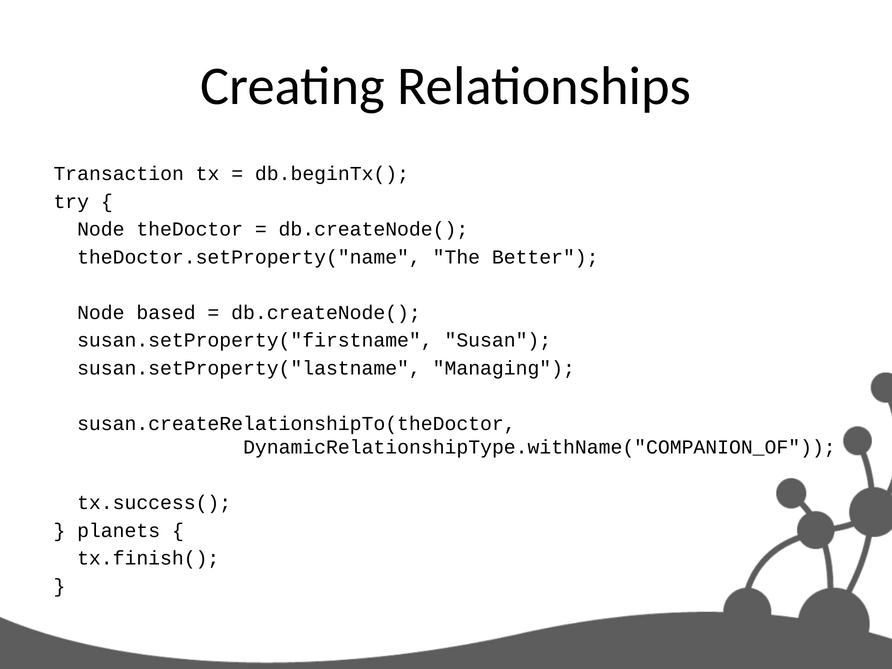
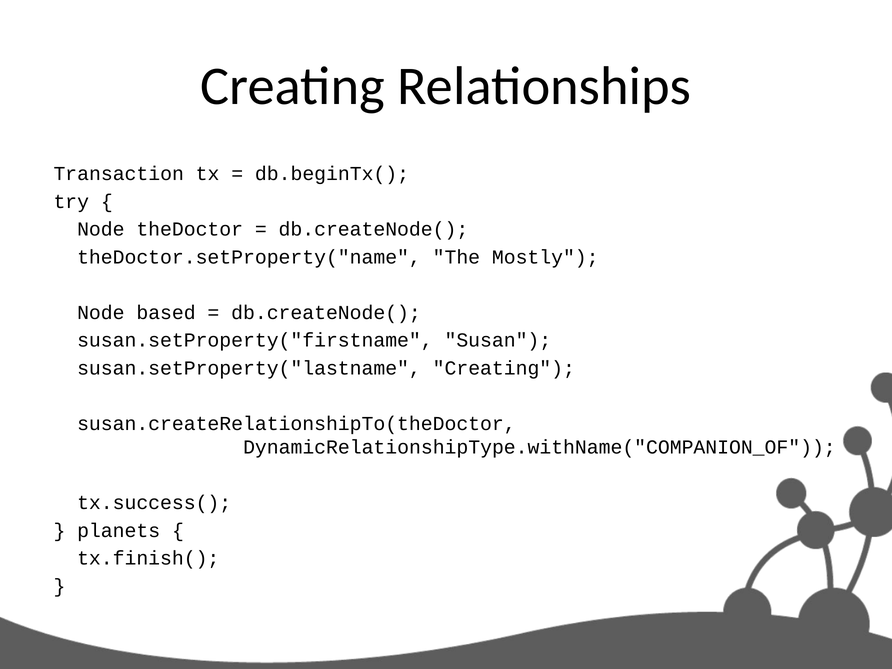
Better: Better -> Mostly
susan.setProperty("lastname Managing: Managing -> Creating
